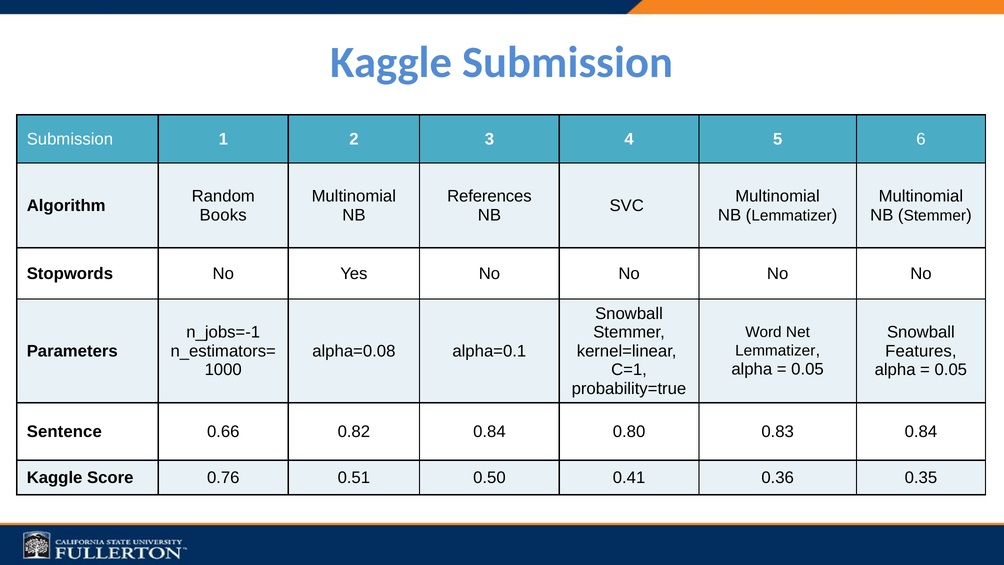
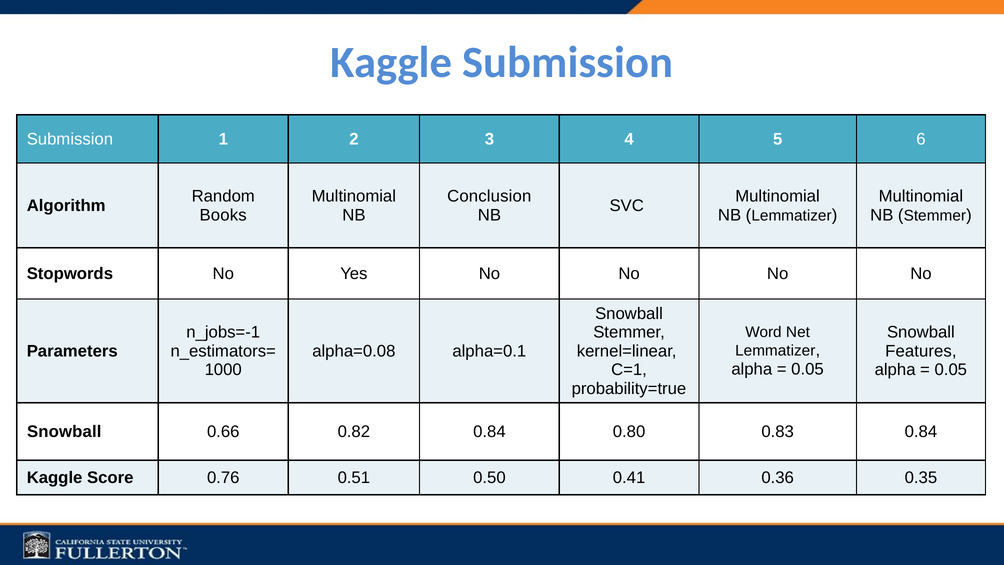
References: References -> Conclusion
Sentence at (64, 432): Sentence -> Snowball
